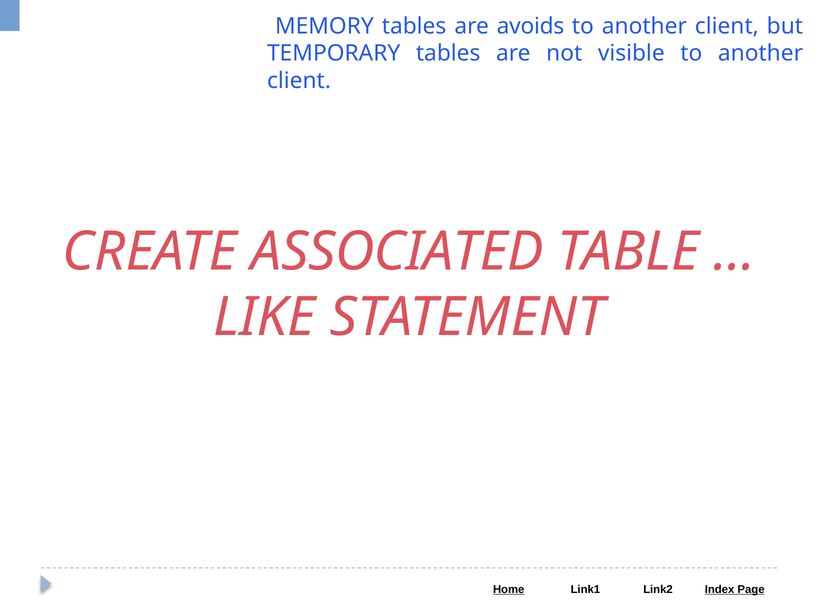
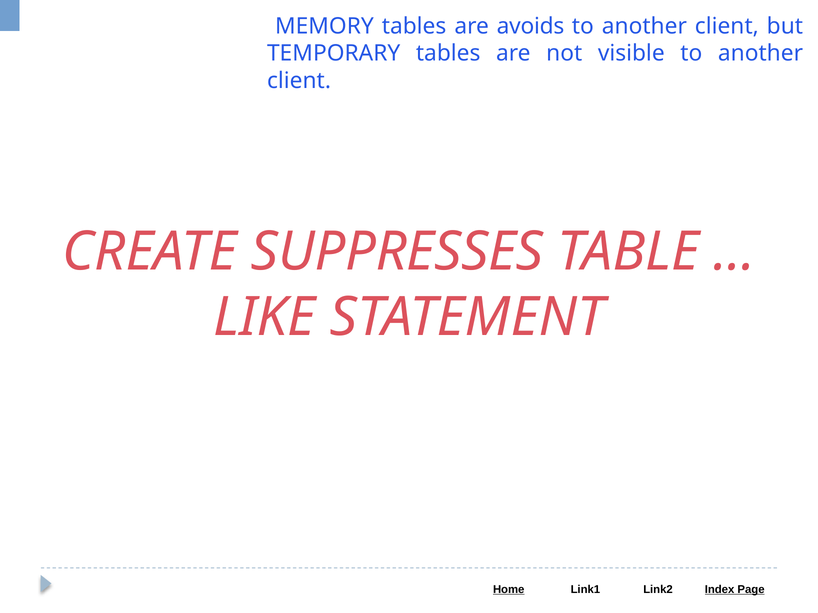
ASSOCIATED: ASSOCIATED -> SUPPRESSES
